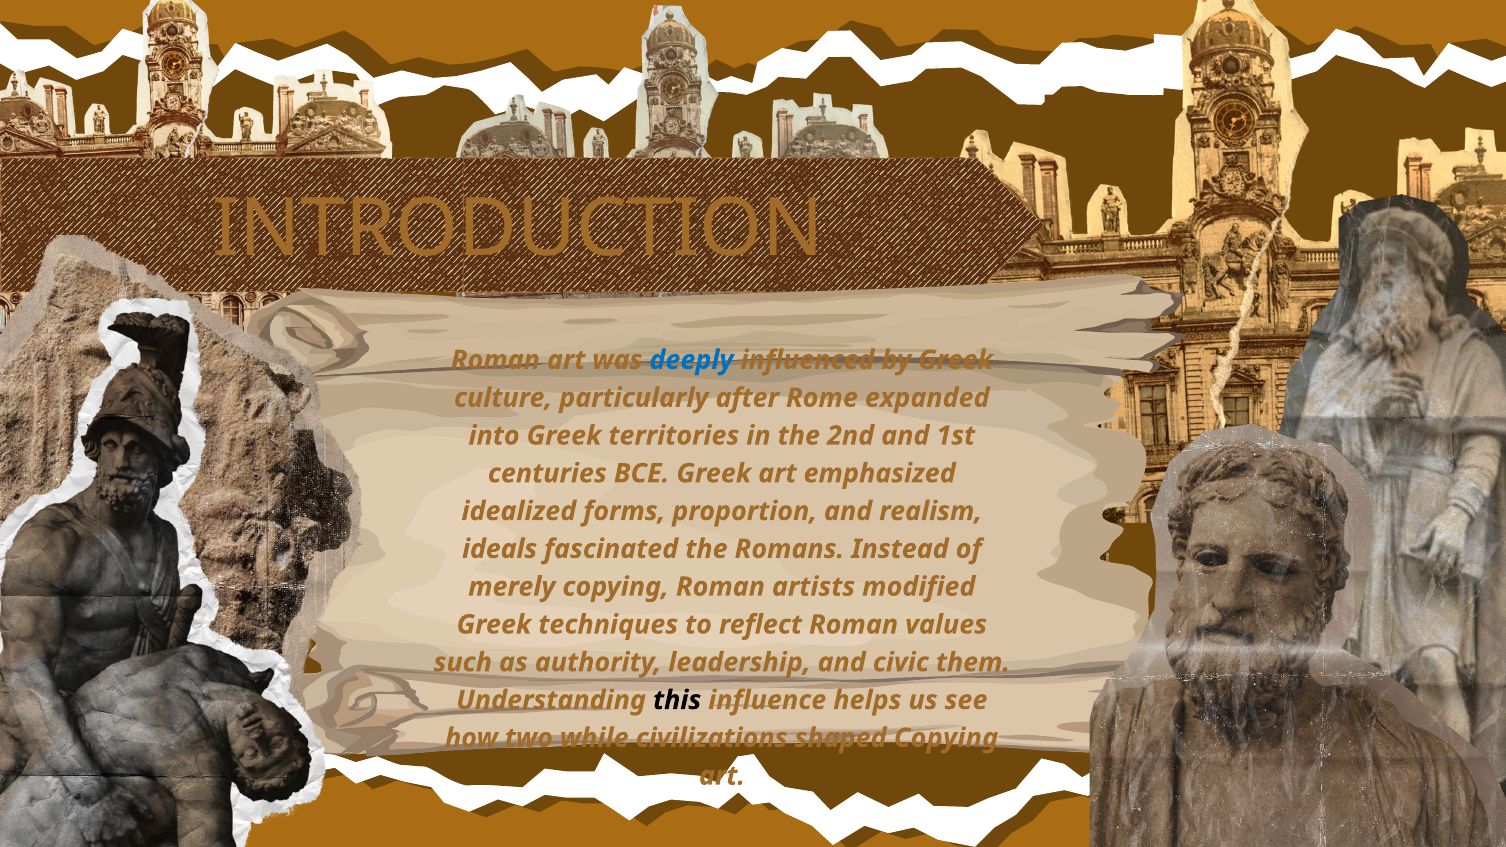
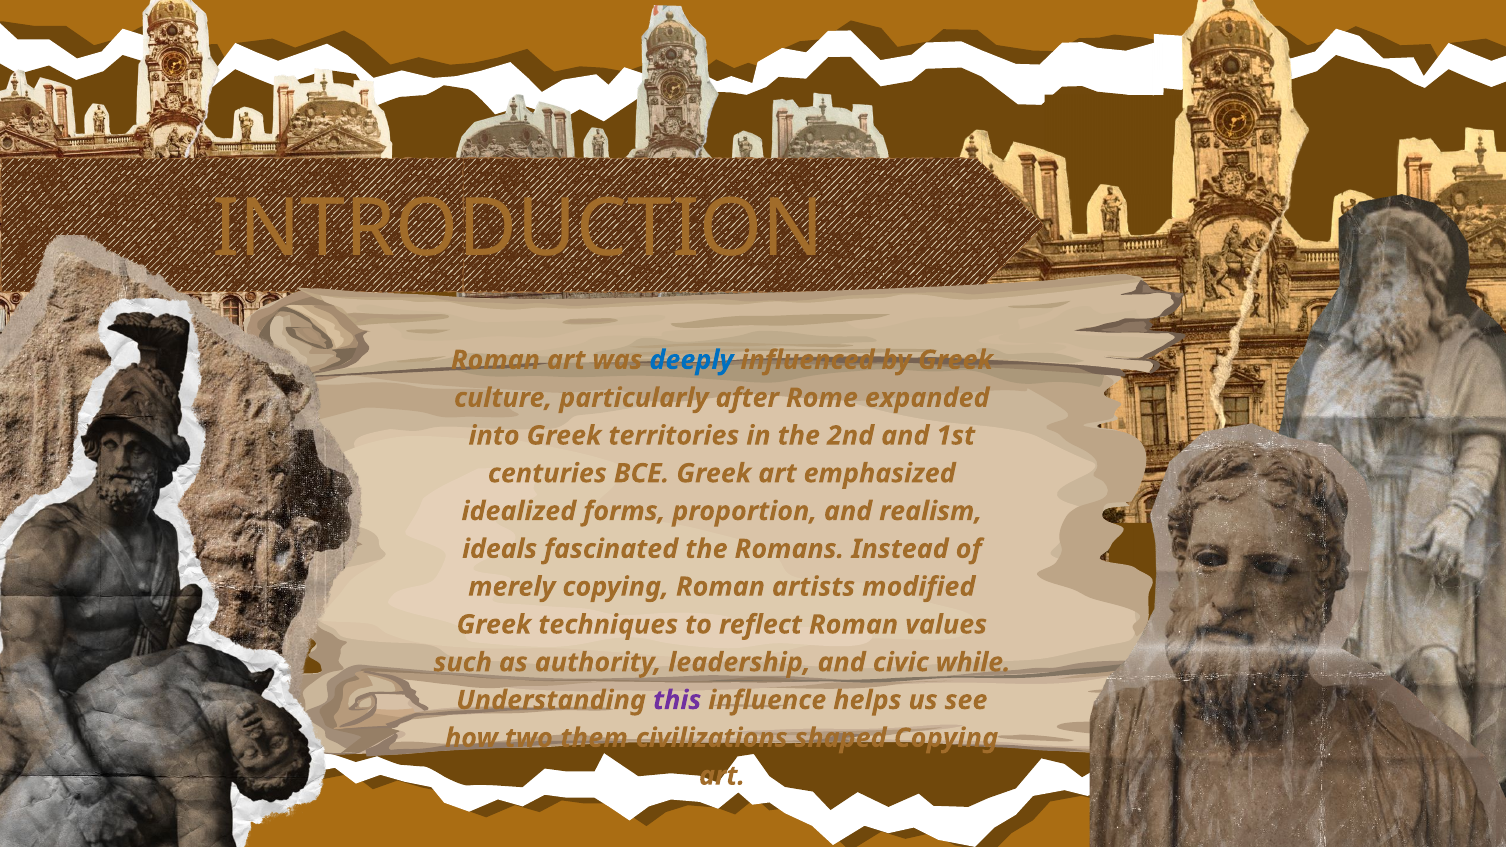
them: them -> while
this colour: black -> purple
while: while -> them
